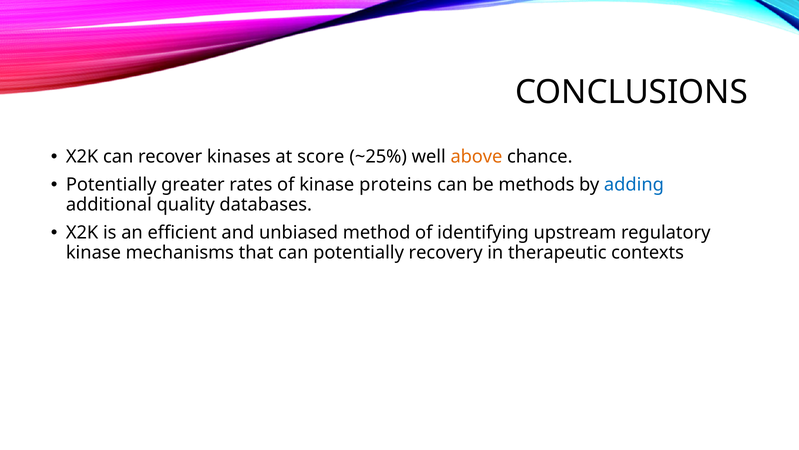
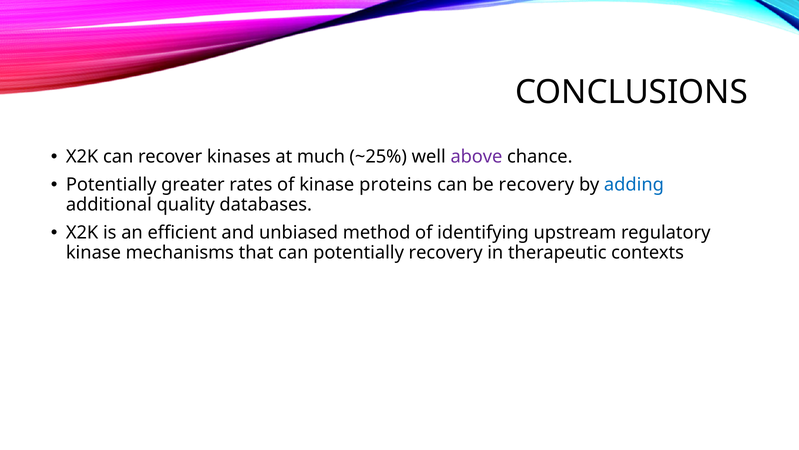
score: score -> much
above colour: orange -> purple
be methods: methods -> recovery
